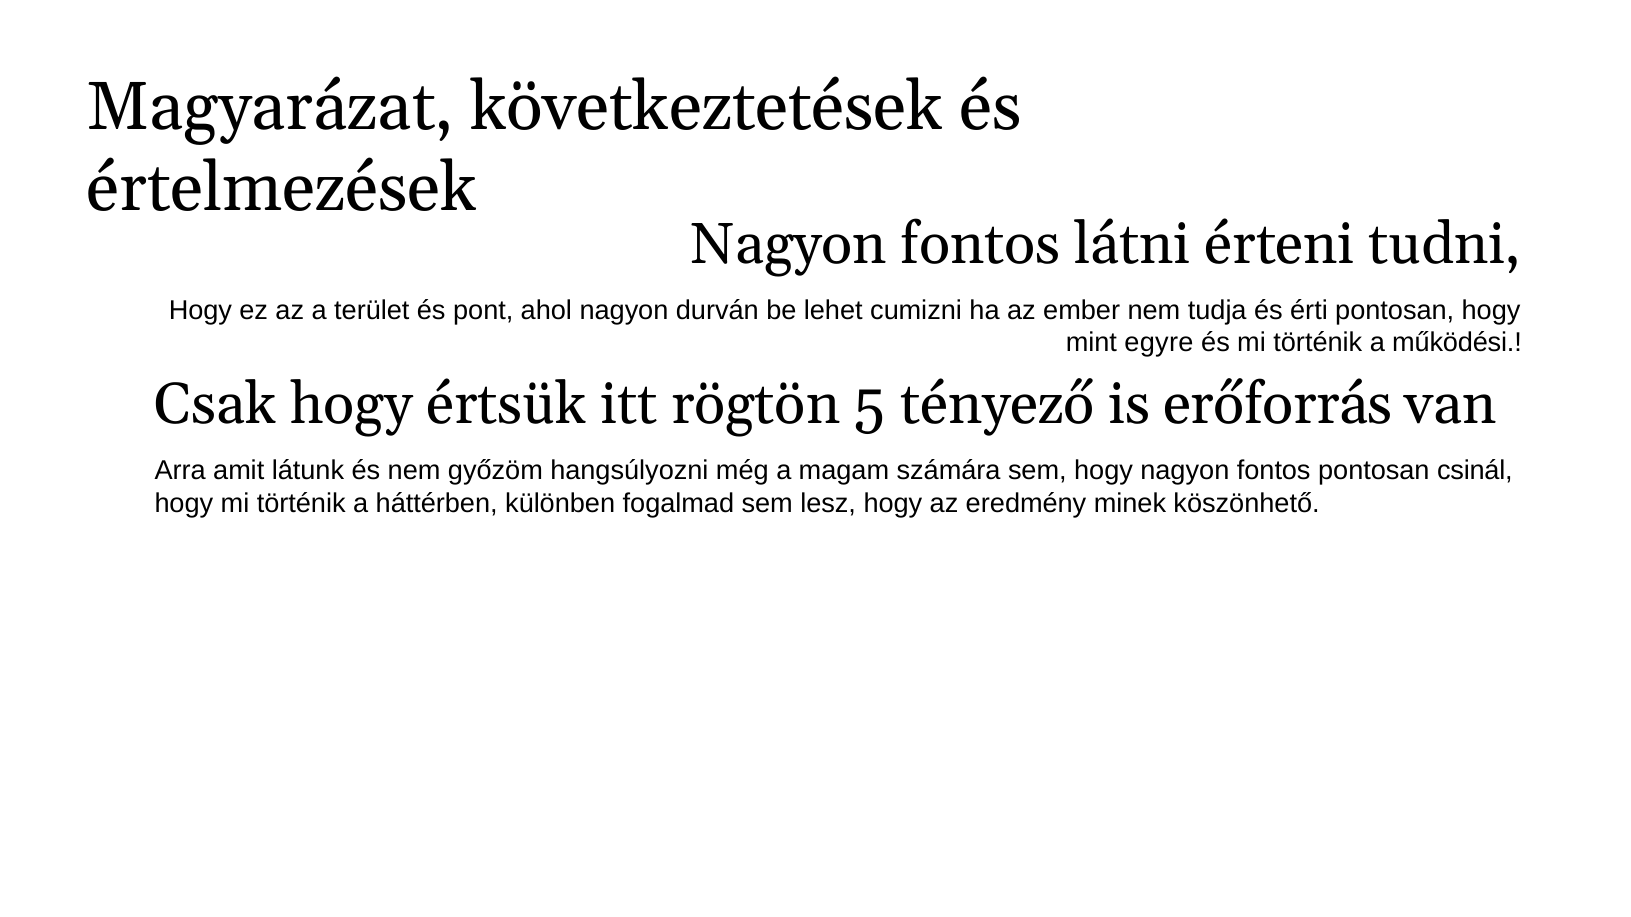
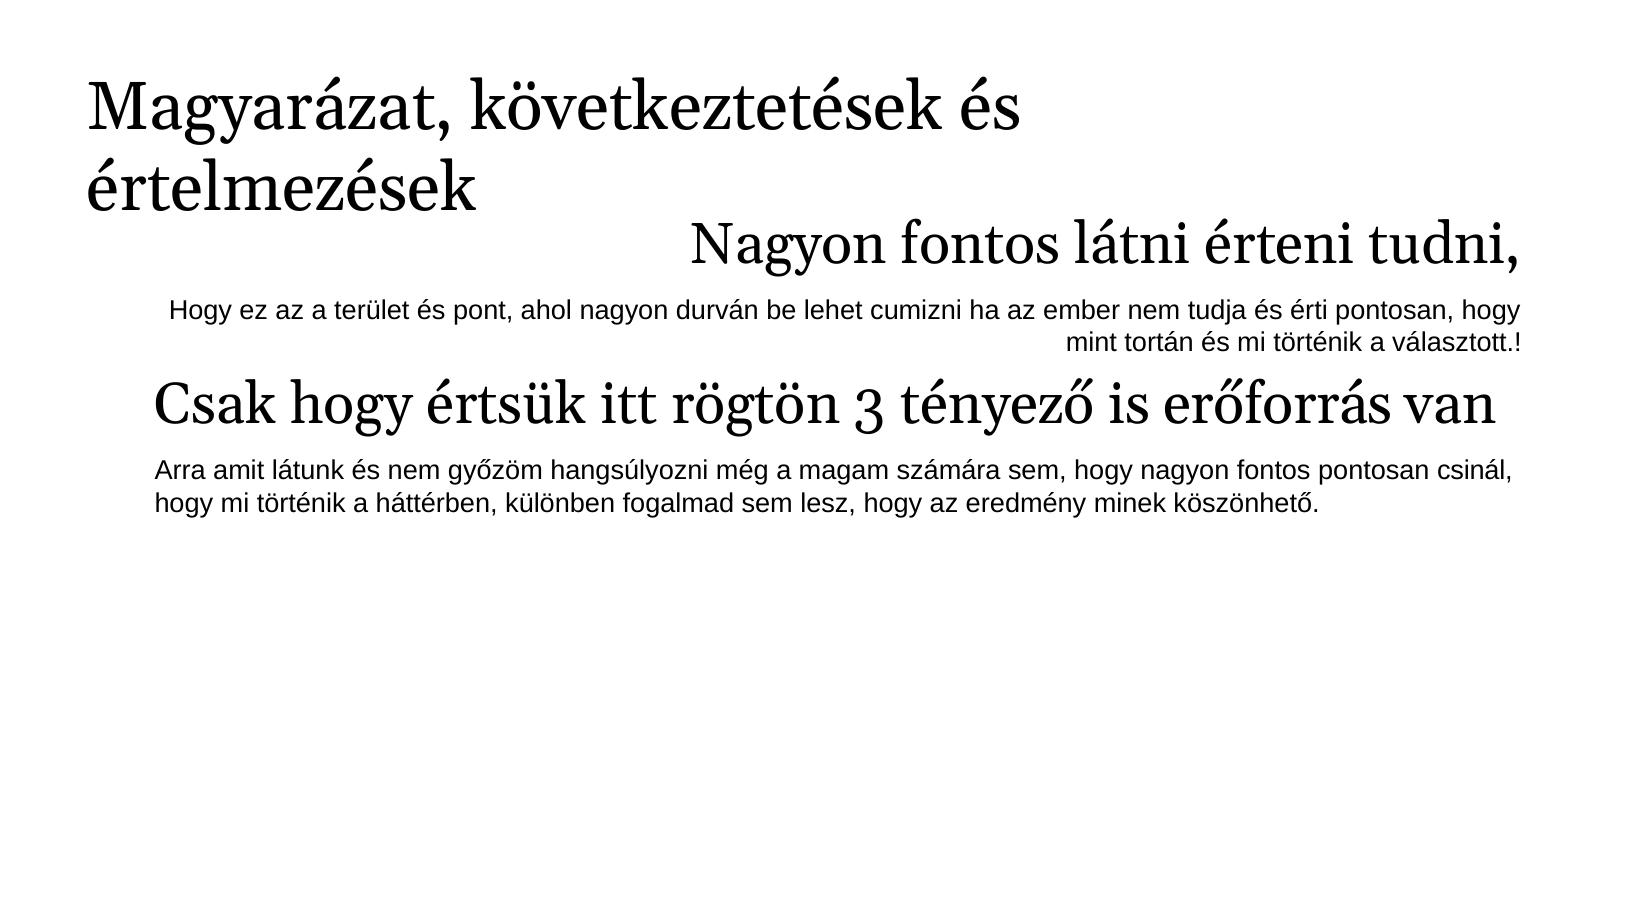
egyre: egyre -> tortán
működési: működési -> választott
5: 5 -> 3
